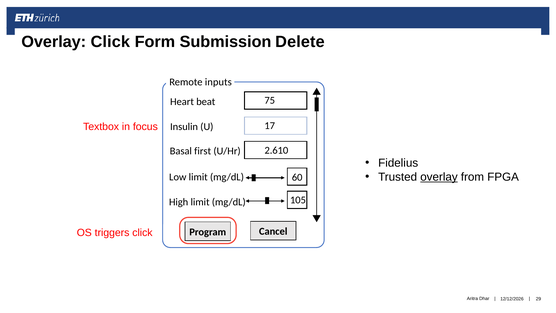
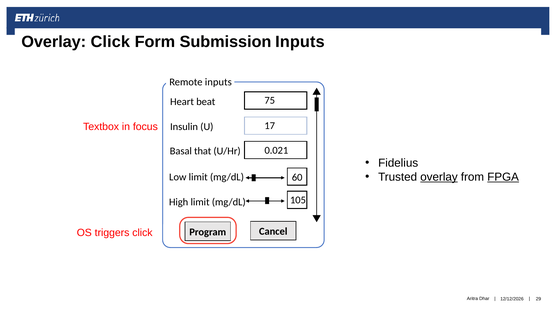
Submission Delete: Delete -> Inputs
2.610: 2.610 -> 0.021
first: first -> that
FPGA underline: none -> present
